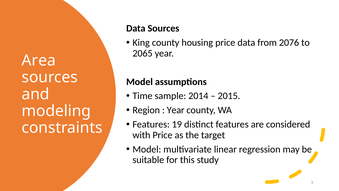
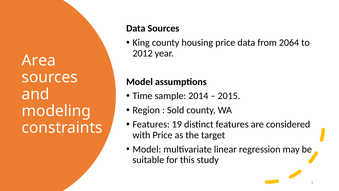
2076: 2076 -> 2064
2065: 2065 -> 2012
Year at (176, 110): Year -> Sold
